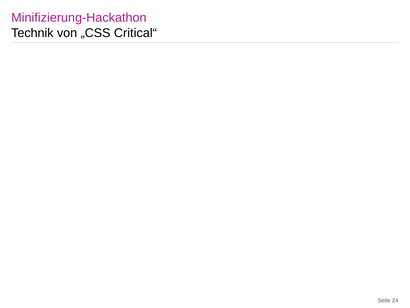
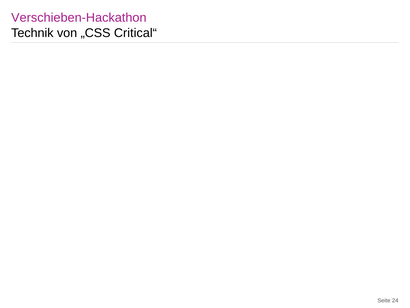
Minifizierung-Hackathon: Minifizierung-Hackathon -> Verschieben-Hackathon
